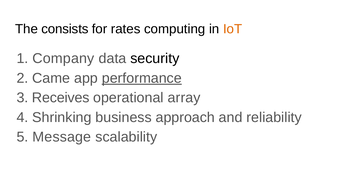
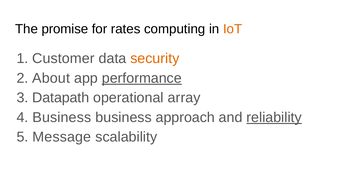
consists: consists -> promise
Company: Company -> Customer
security colour: black -> orange
Came: Came -> About
Receives: Receives -> Datapath
Shrinking at (62, 118): Shrinking -> Business
reliability underline: none -> present
